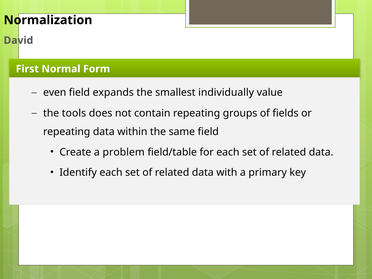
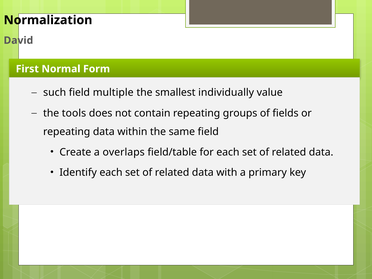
even: even -> such
expands: expands -> multiple
problem: problem -> overlaps
